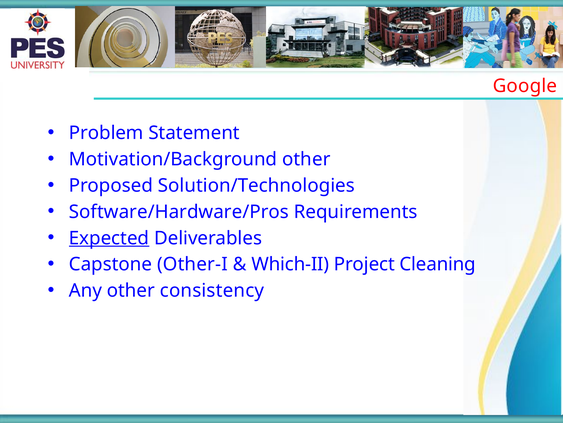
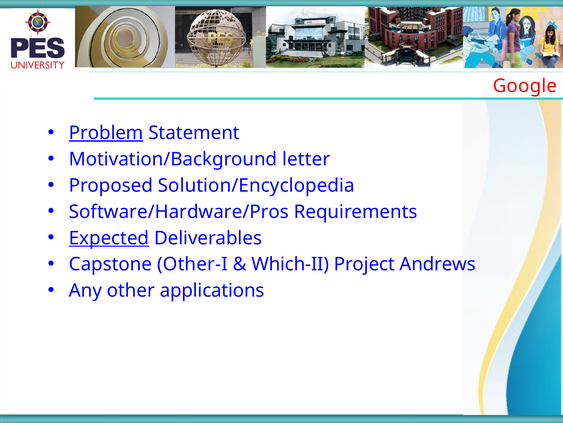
Problem underline: none -> present
Motivation/Background other: other -> letter
Solution/Technologies: Solution/Technologies -> Solution/Encyclopedia
Cleaning: Cleaning -> Andrews
consistency: consistency -> applications
